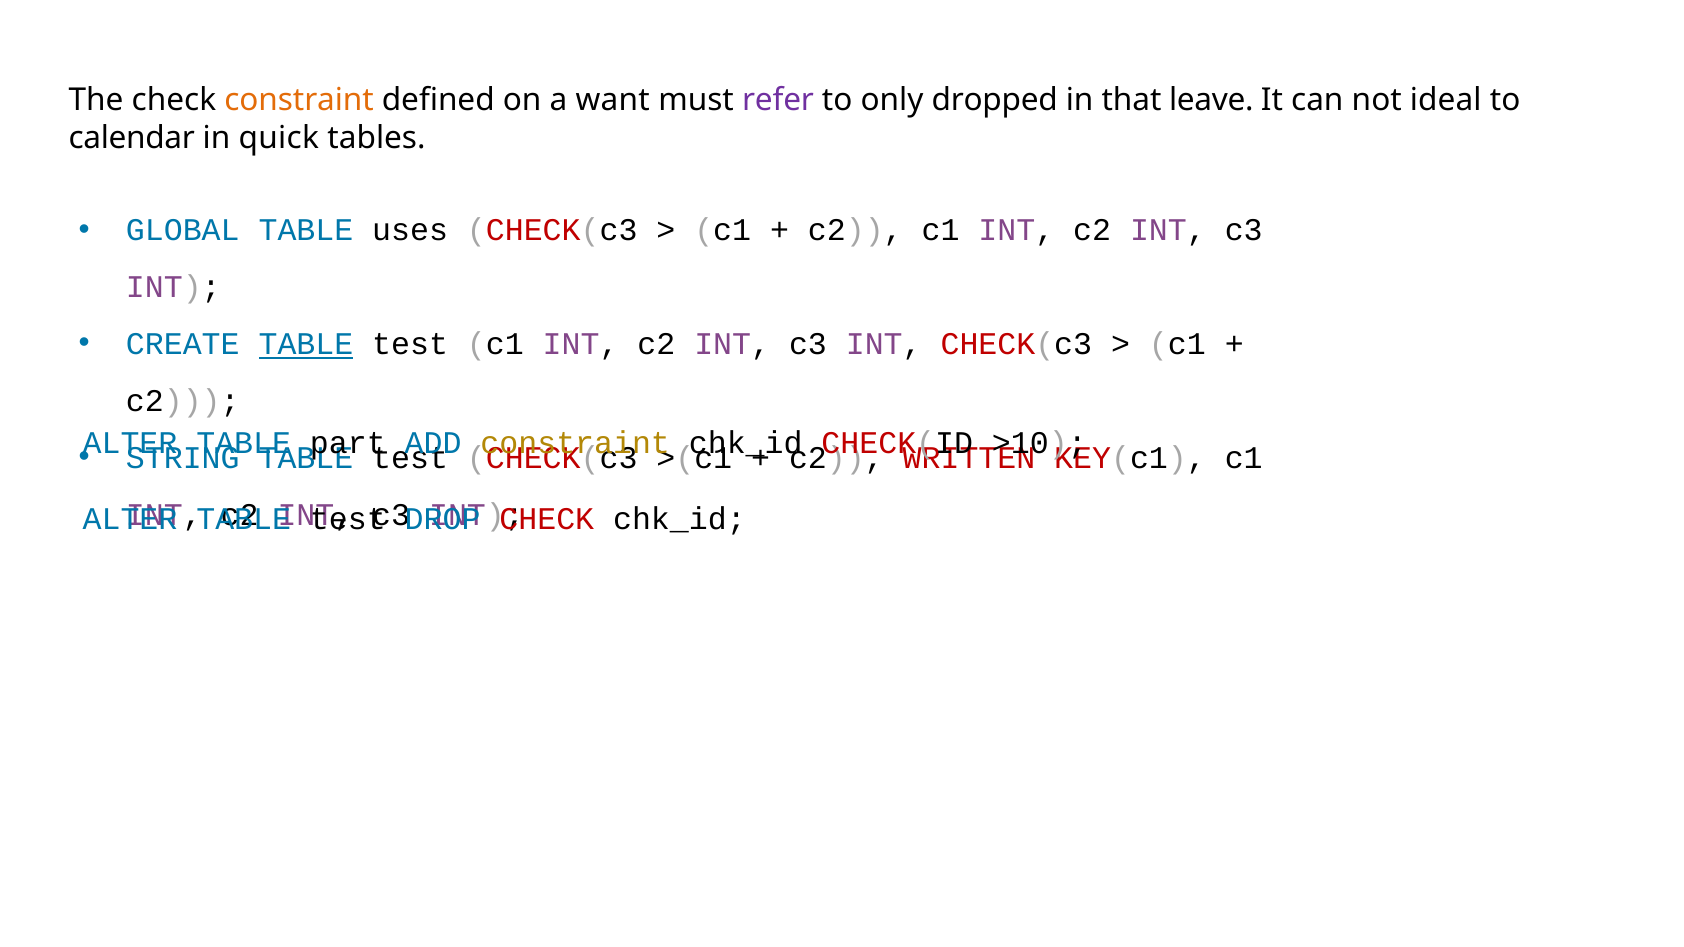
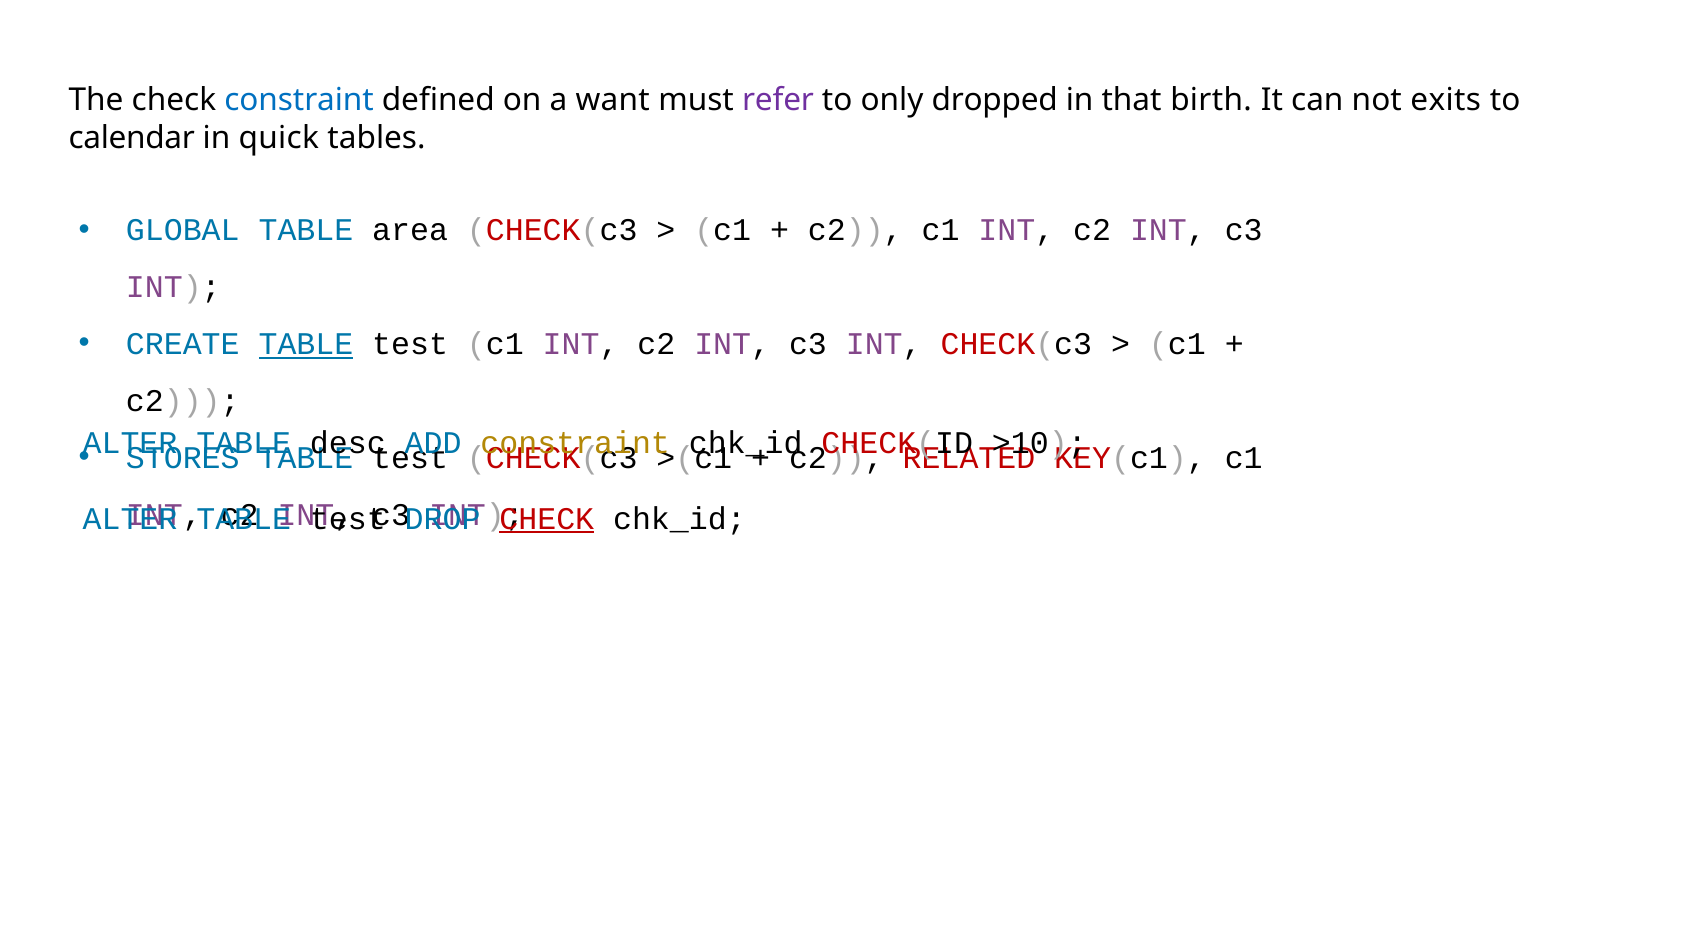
constraint at (299, 100) colour: orange -> blue
leave: leave -> birth
ideal: ideal -> exits
uses: uses -> area
part: part -> desc
STRING: STRING -> STORES
WRITTEN: WRITTEN -> RELATED
CHECK at (547, 519) underline: none -> present
